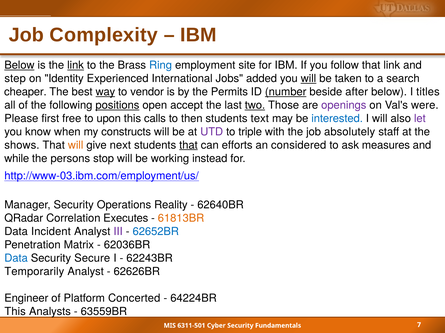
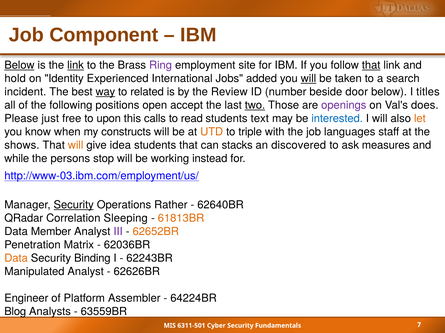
Complexity: Complexity -> Component
Ring colour: blue -> purple
that at (371, 65) underline: none -> present
step: step -> hold
cheaper: cheaper -> incident
vendor: vendor -> related
Permits: Permits -> Review
number underline: present -> none
after: after -> door
positions underline: present -> none
were: were -> does
first: first -> just
then: then -> read
let colour: purple -> orange
UTD colour: purple -> orange
absolutely: absolutely -> languages
next: next -> idea
that at (188, 145) underline: present -> none
efforts: efforts -> stacks
considered: considered -> discovered
Security at (74, 205) underline: none -> present
Reality: Reality -> Rather
Executes: Executes -> Sleeping
Incident: Incident -> Member
62652BR colour: blue -> orange
Data at (16, 259) colour: blue -> orange
Secure: Secure -> Binding
Temporarily: Temporarily -> Manipulated
Concerted: Concerted -> Assembler
This at (15, 312): This -> Blog
